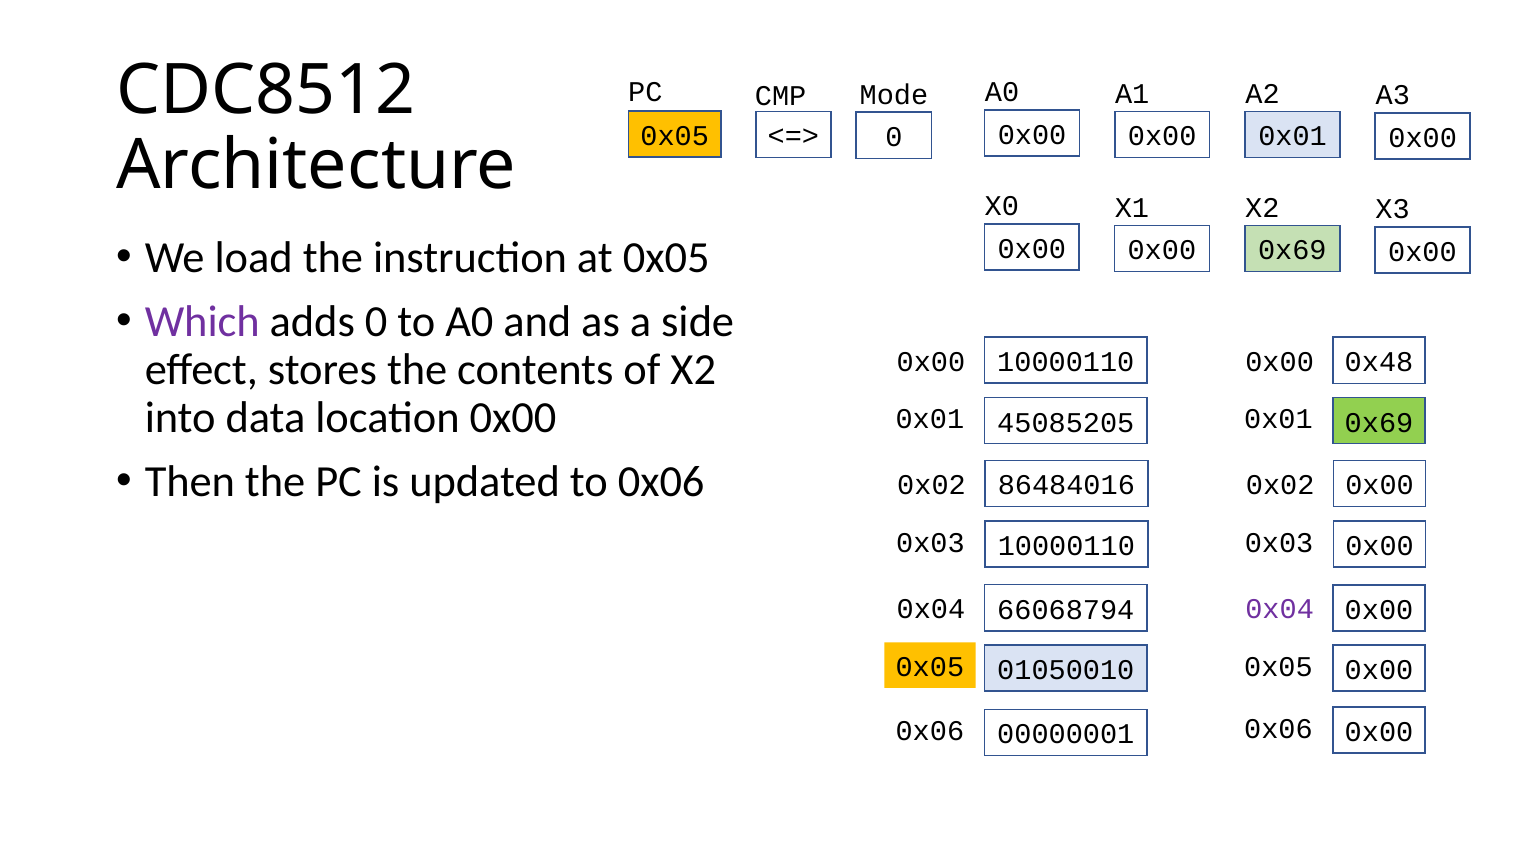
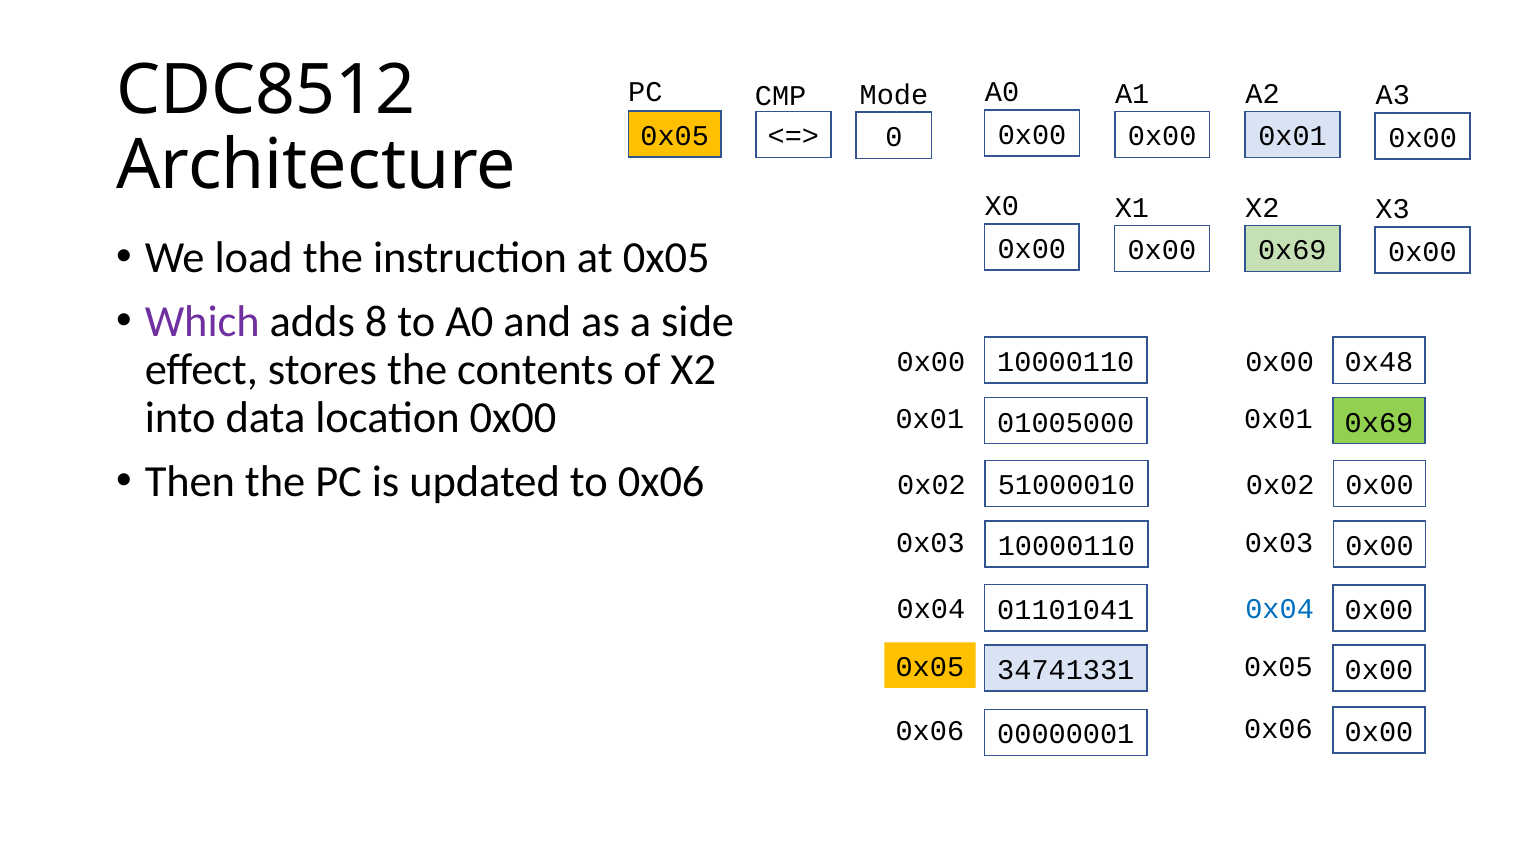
adds 0: 0 -> 8
45085205: 45085205 -> 01005000
86484016: 86484016 -> 51000010
0x04 at (1280, 610) colour: purple -> blue
66068794: 66068794 -> 01101041
01050010: 01050010 -> 34741331
